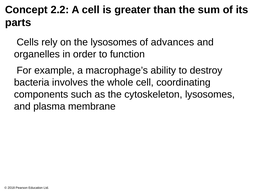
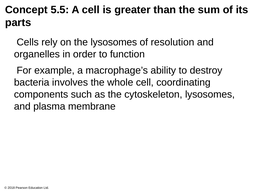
2.2: 2.2 -> 5.5
advances: advances -> resolution
